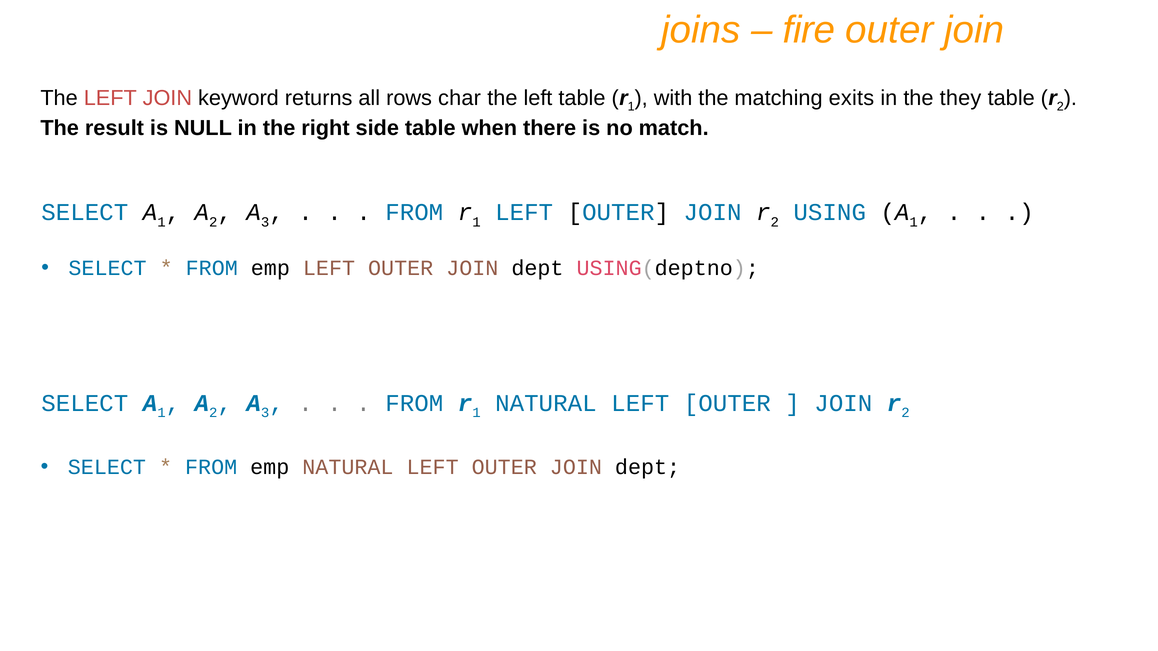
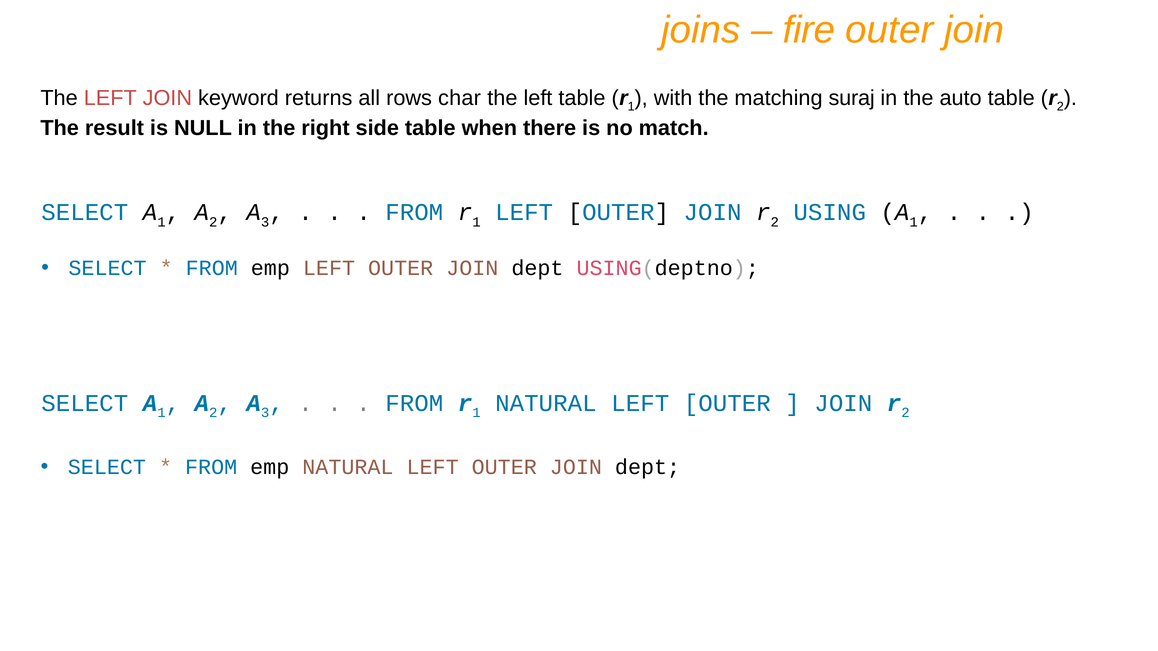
exits: exits -> suraj
they: they -> auto
